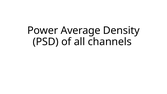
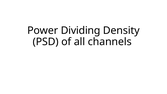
Average: Average -> Dividing
